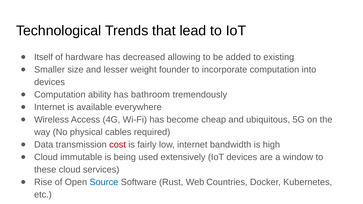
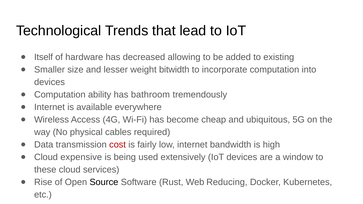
founder: founder -> bitwidth
immutable: immutable -> expensive
Source colour: blue -> black
Countries: Countries -> Reducing
